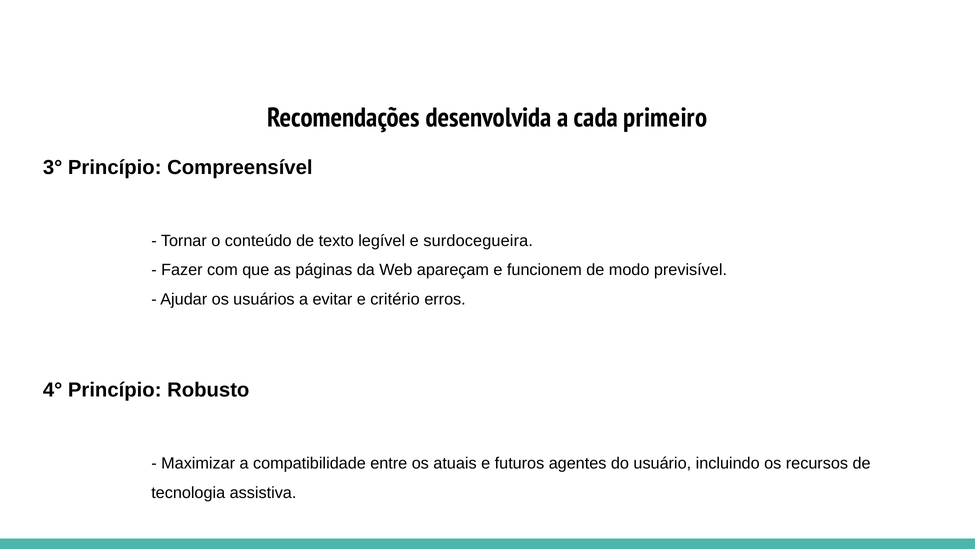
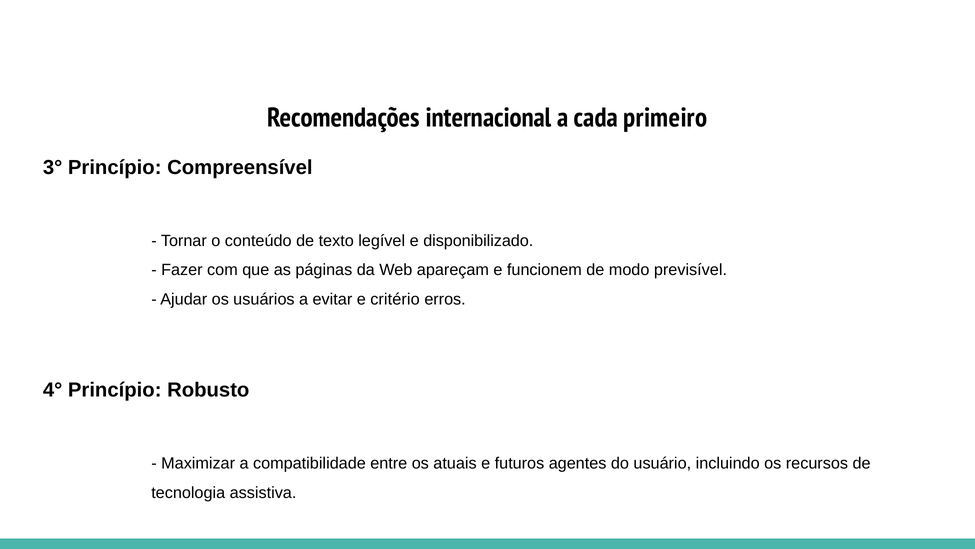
desenvolvida: desenvolvida -> internacional
surdocegueira: surdocegueira -> disponibilizado
